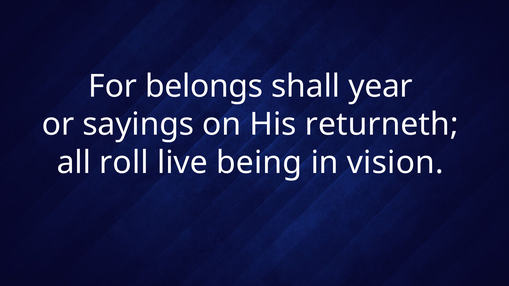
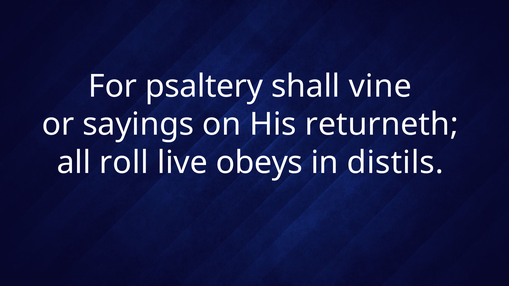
belongs: belongs -> psaltery
year: year -> vine
being: being -> obeys
vision: vision -> distils
